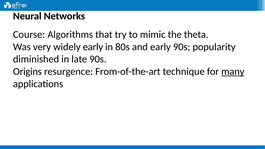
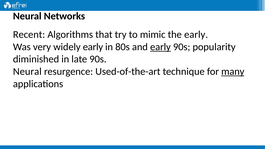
Course: Course -> Recent
the theta: theta -> early
early at (160, 47) underline: none -> present
Origins at (27, 72): Origins -> Neural
From-of-the-art: From-of-the-art -> Used-of-the-art
